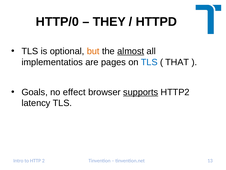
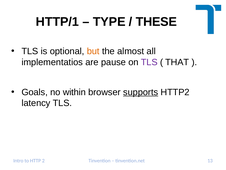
HTTP/0: HTTP/0 -> HTTP/1
THEY: THEY -> TYPE
HTTPD: HTTPD -> THESE
almost underline: present -> none
pages: pages -> pause
TLS at (149, 62) colour: blue -> purple
effect: effect -> within
